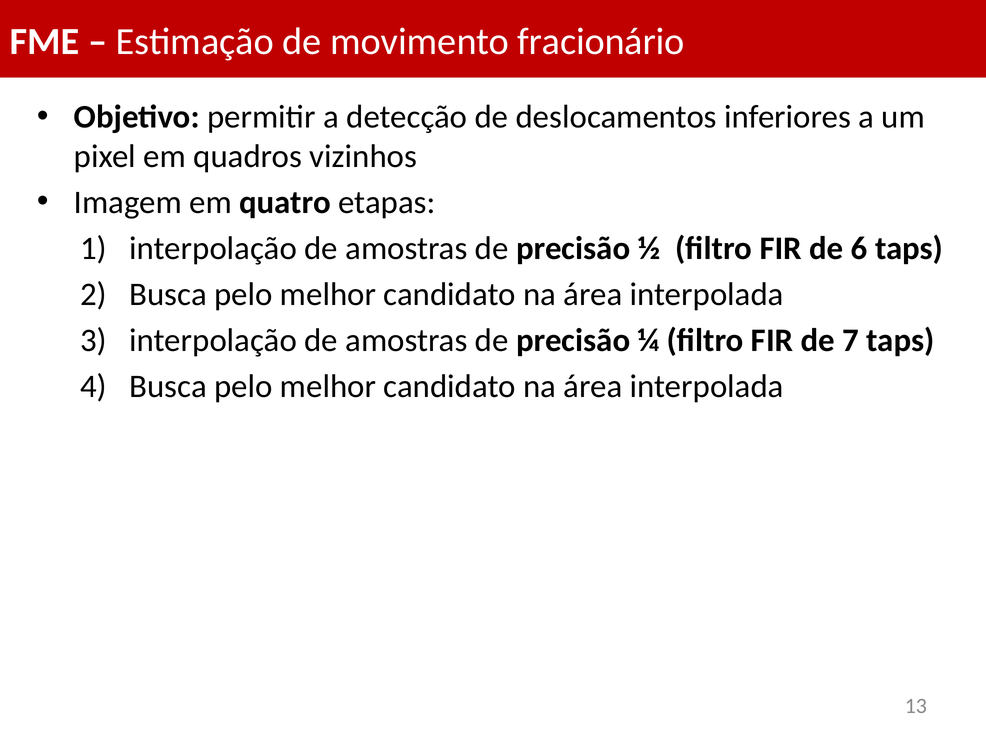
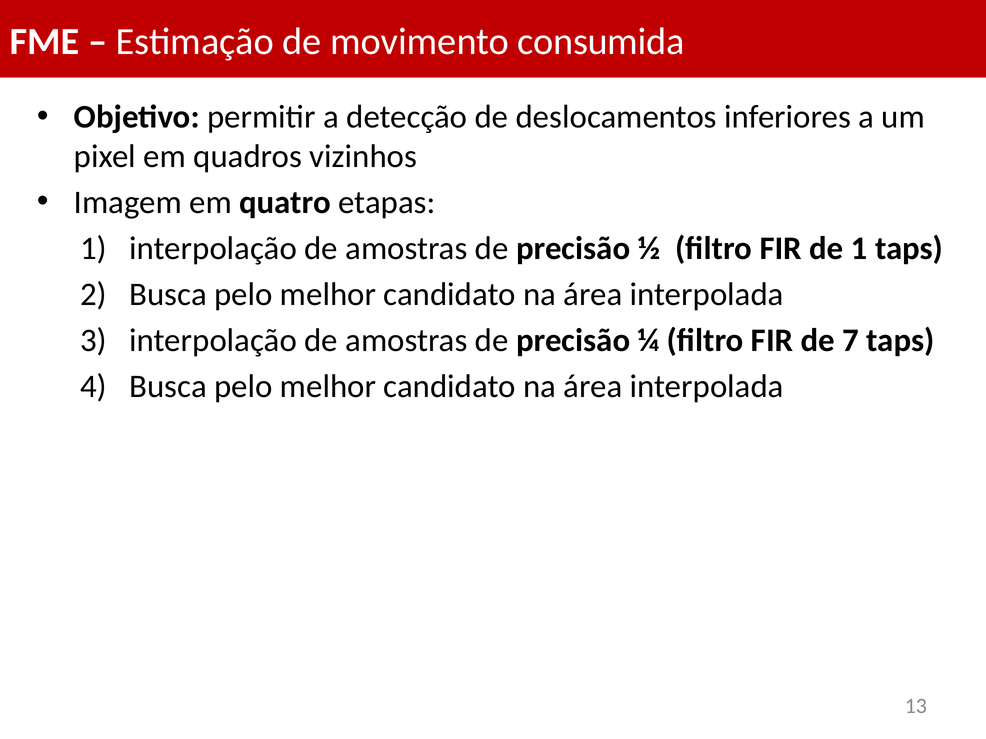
fracionário: fracionário -> consumida
de 6: 6 -> 1
